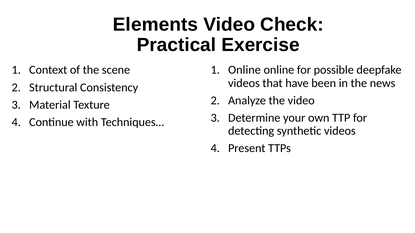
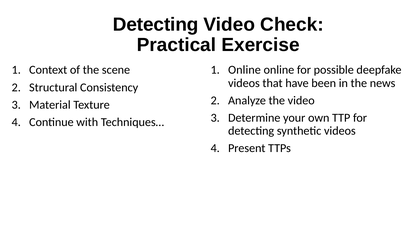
Elements at (156, 25): Elements -> Detecting
